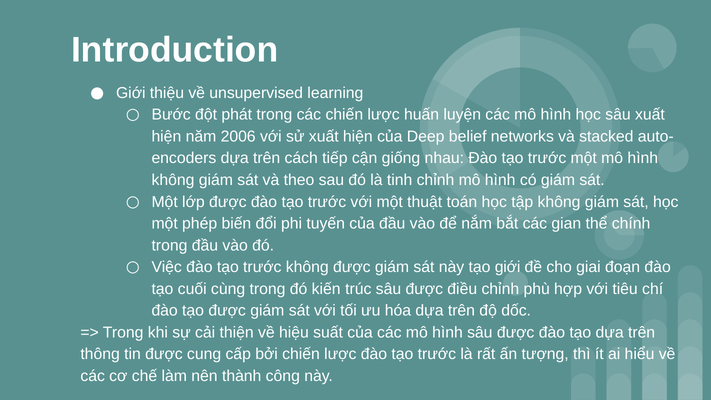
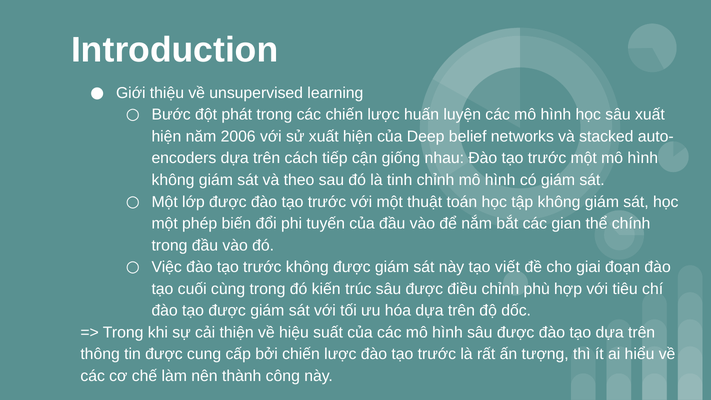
tạo giới: giới -> viết
